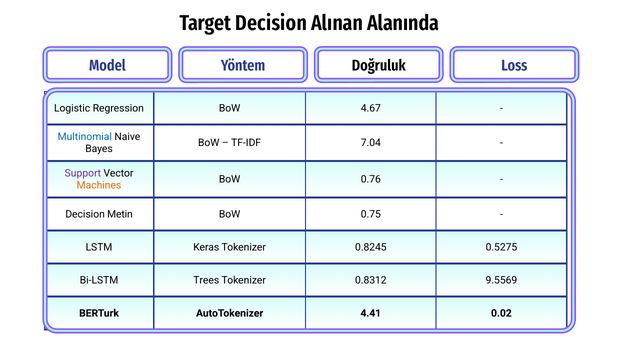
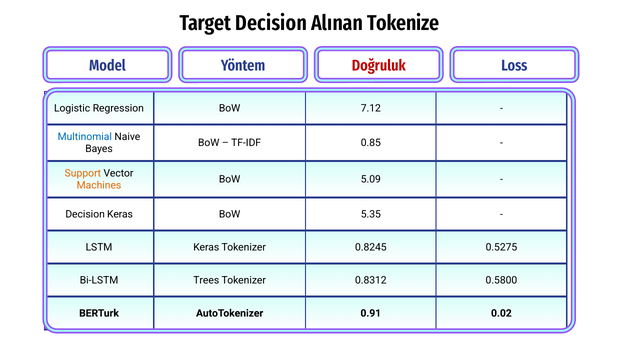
Alanında: Alanında -> Tokenize
Doğruluk colour: black -> red
4.67: 4.67 -> 7.12
7.04: 7.04 -> 0.85
Support colour: purple -> orange
0.76: 0.76 -> 5.09
Decision Metin: Metin -> Keras
0.75: 0.75 -> 5.35
9.5569: 9.5569 -> 0.5800
4.41: 4.41 -> 0.91
